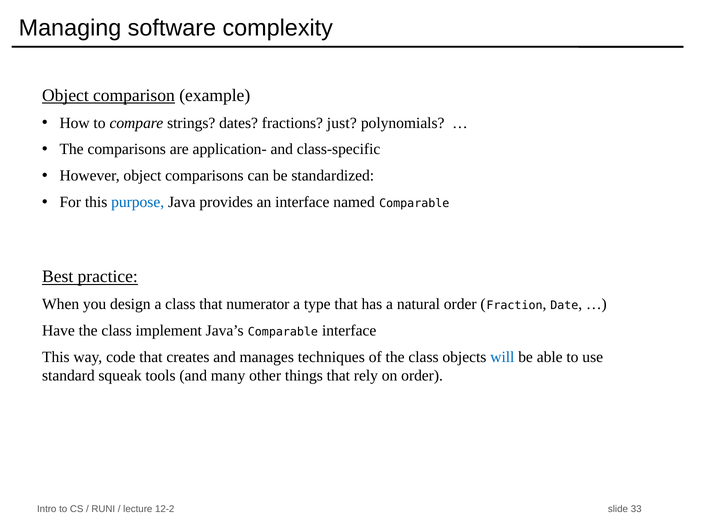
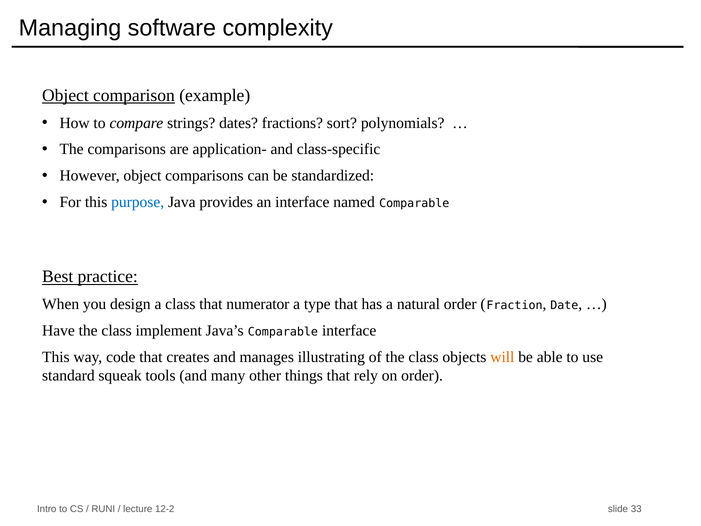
just: just -> sort
techniques: techniques -> illustrating
will colour: blue -> orange
